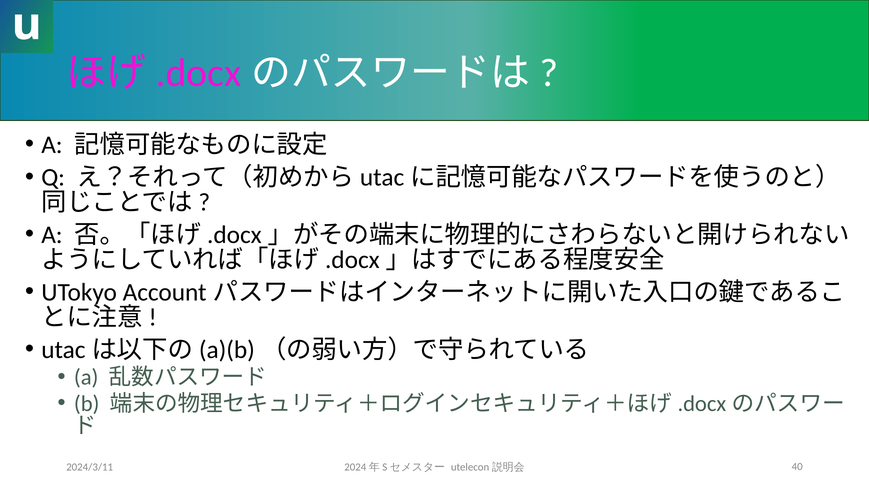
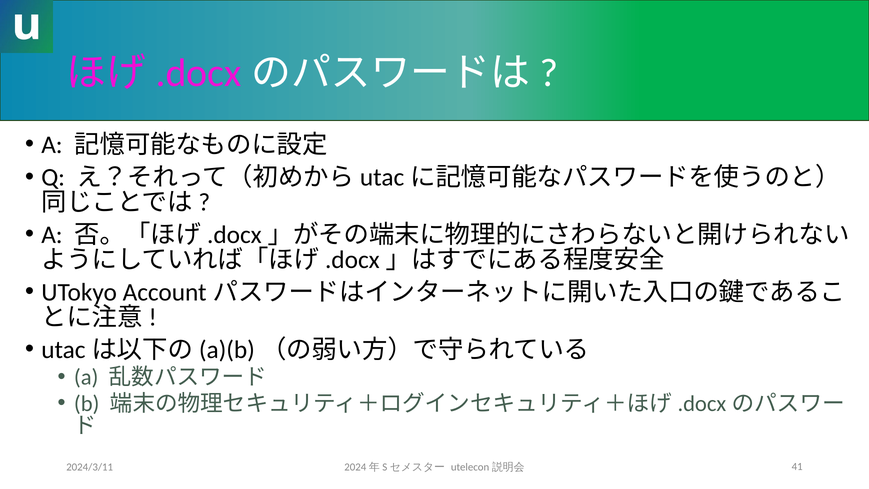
40: 40 -> 41
